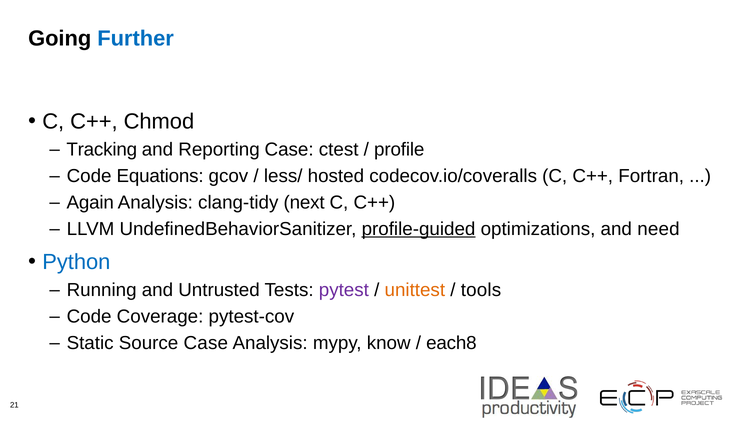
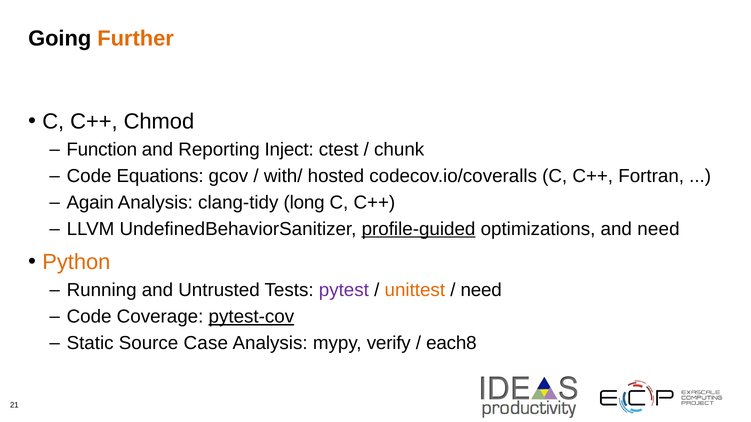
Further colour: blue -> orange
Tracking: Tracking -> Function
Reporting Case: Case -> Inject
profile: profile -> chunk
less/: less/ -> with/
next: next -> long
Python colour: blue -> orange
tools at (481, 291): tools -> need
pytest-cov underline: none -> present
know: know -> verify
